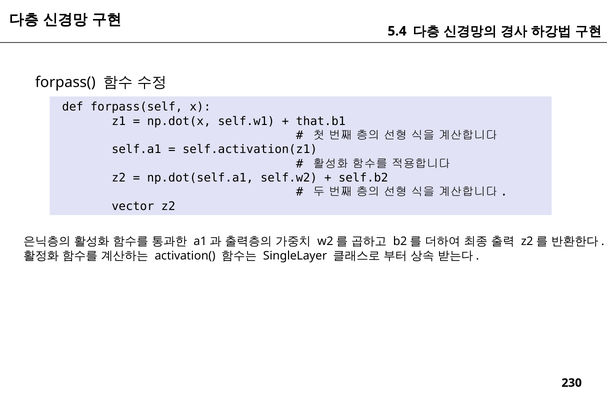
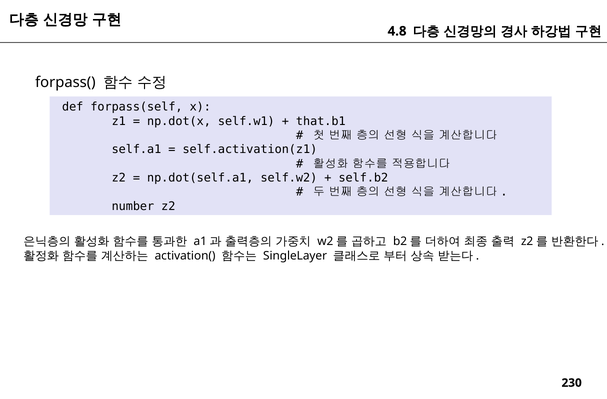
5.4: 5.4 -> 4.8
vector: vector -> number
